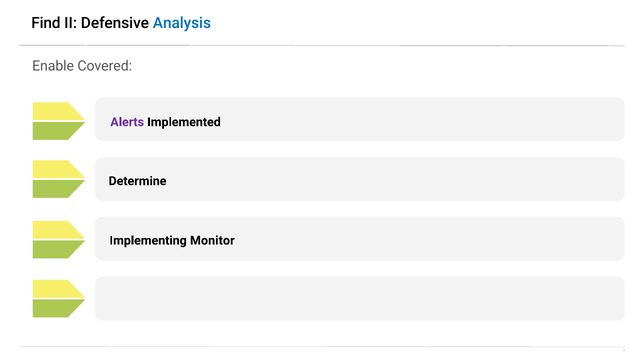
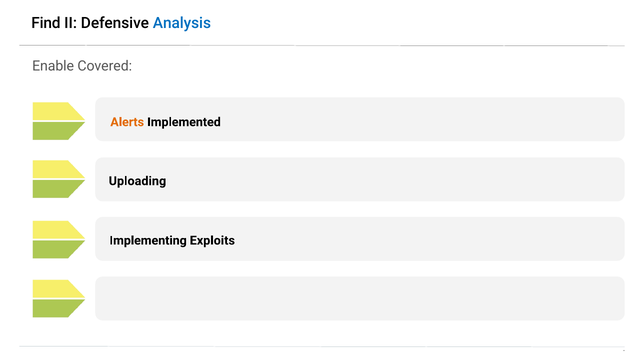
Alerts colour: purple -> orange
Determine: Determine -> Uploading
Monitor: Monitor -> Exploits
